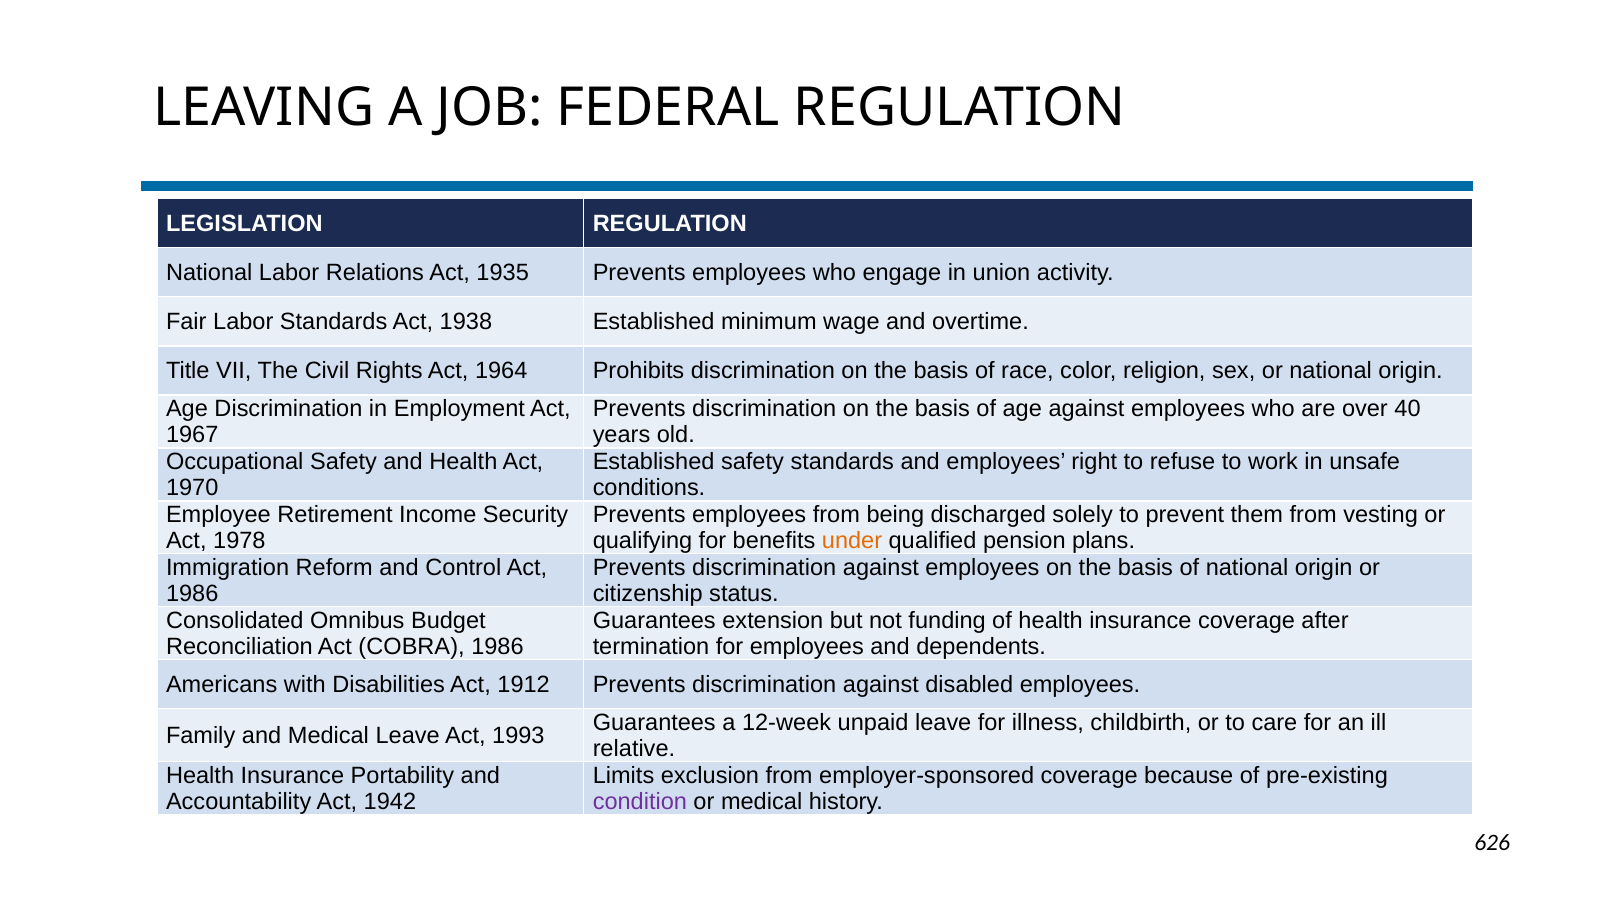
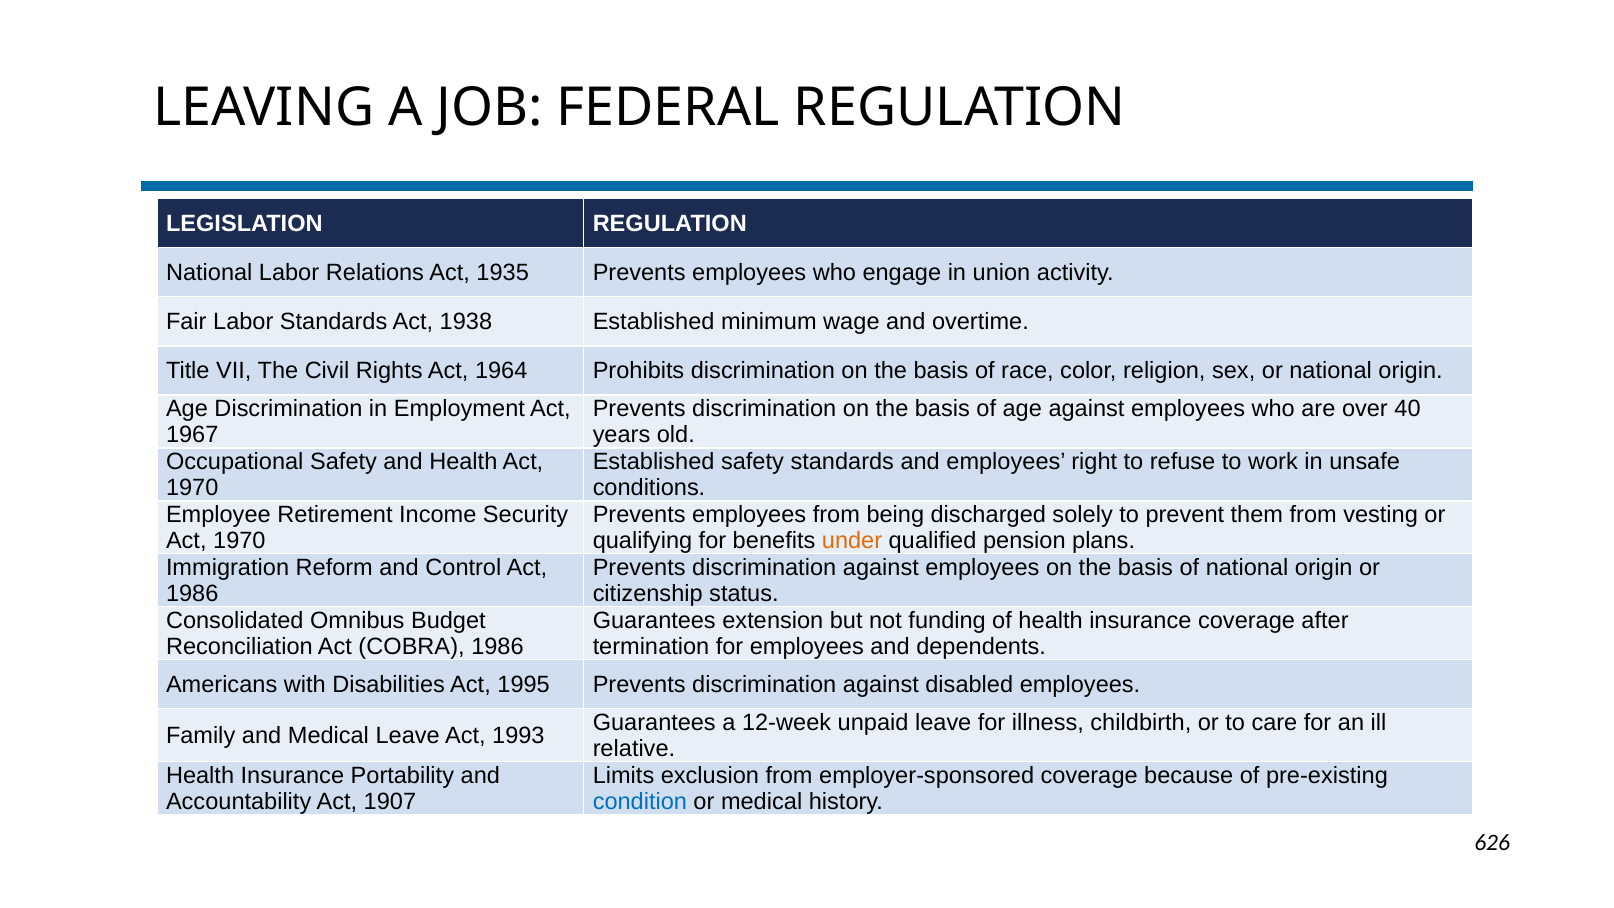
1978 at (239, 541): 1978 -> 1970
1912: 1912 -> 1995
1942: 1942 -> 1907
condition colour: purple -> blue
